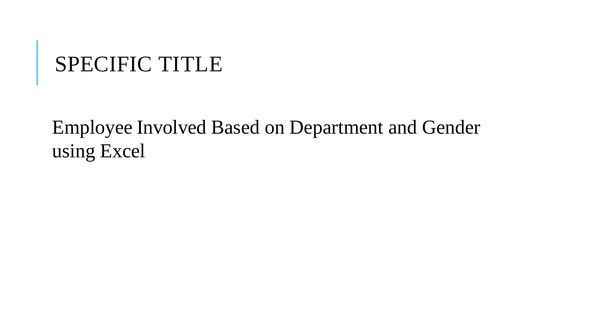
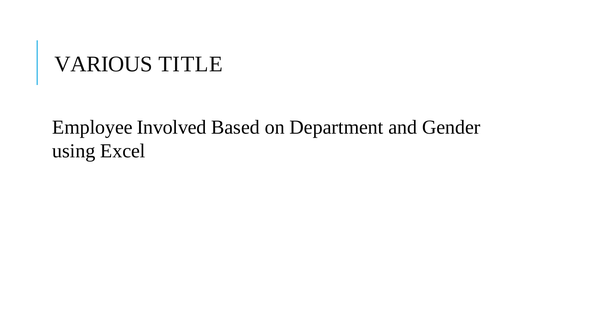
SPECIFIC: SPECIFIC -> VARIOUS
